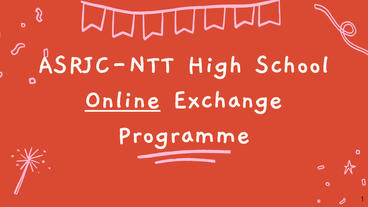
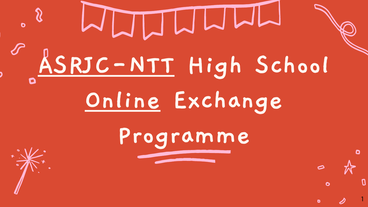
ASRJC-NTT underline: none -> present
